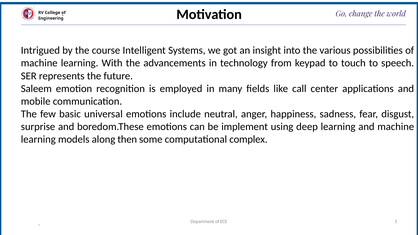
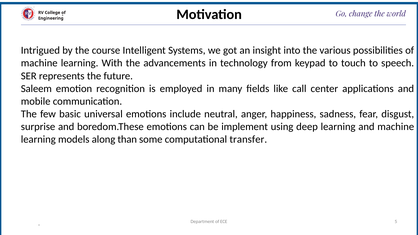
then: then -> than
complex: complex -> transfer
